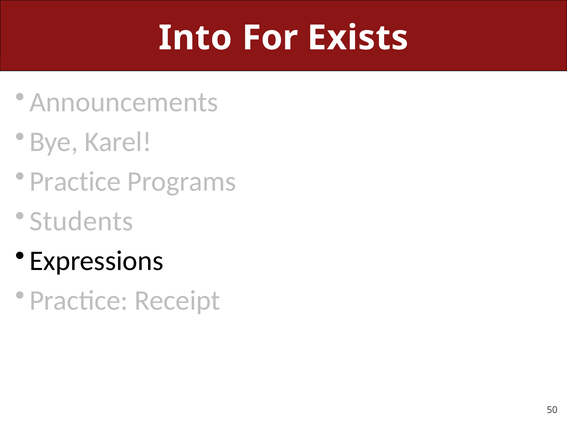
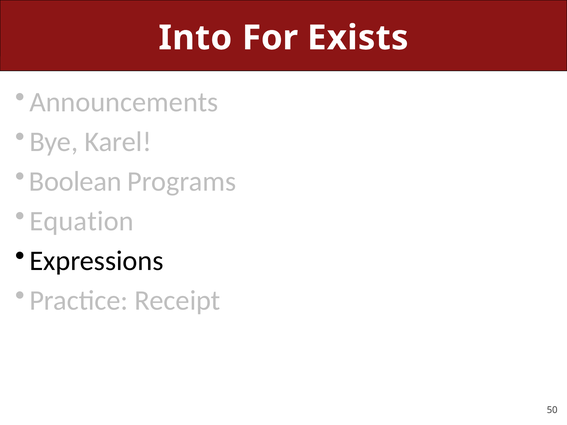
Practice at (75, 182): Practice -> Boolean
Students: Students -> Equation
